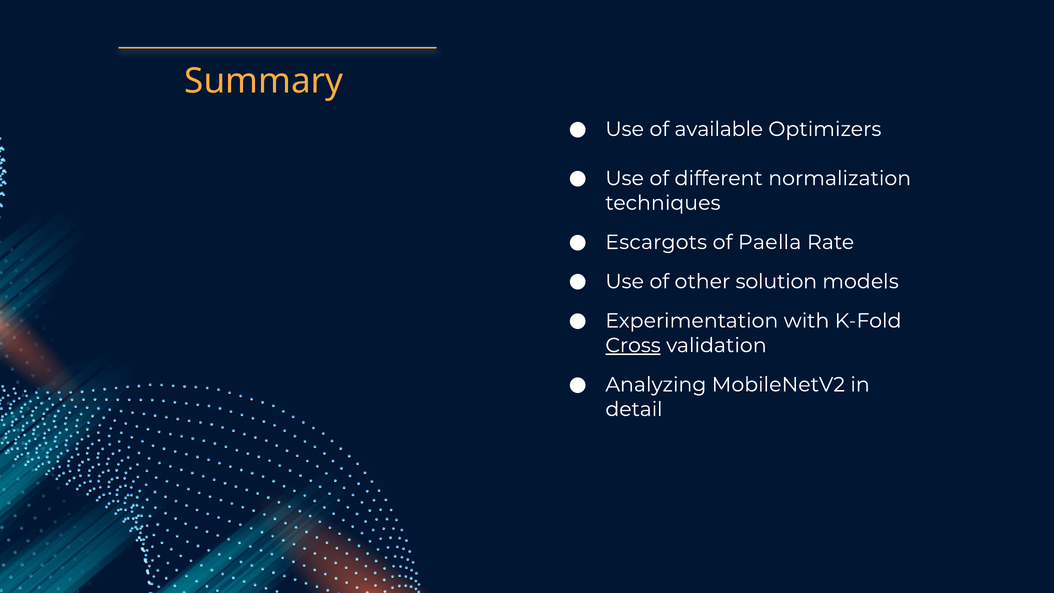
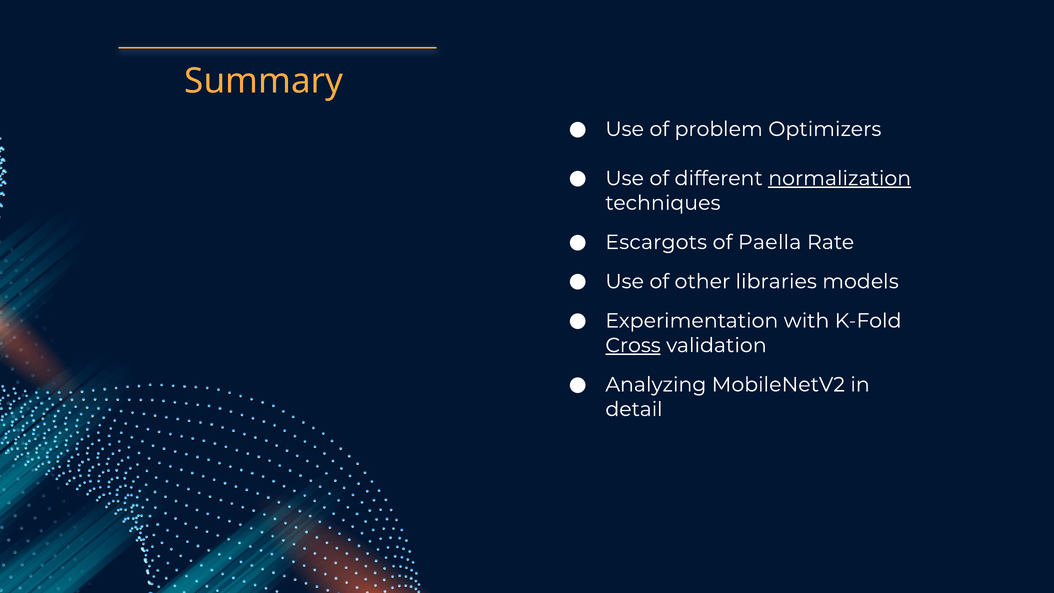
available: available -> problem
normalization underline: none -> present
solution: solution -> libraries
